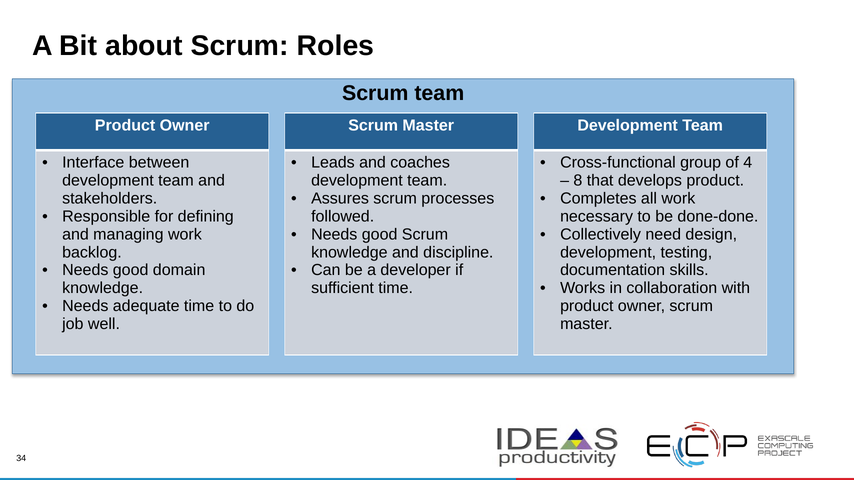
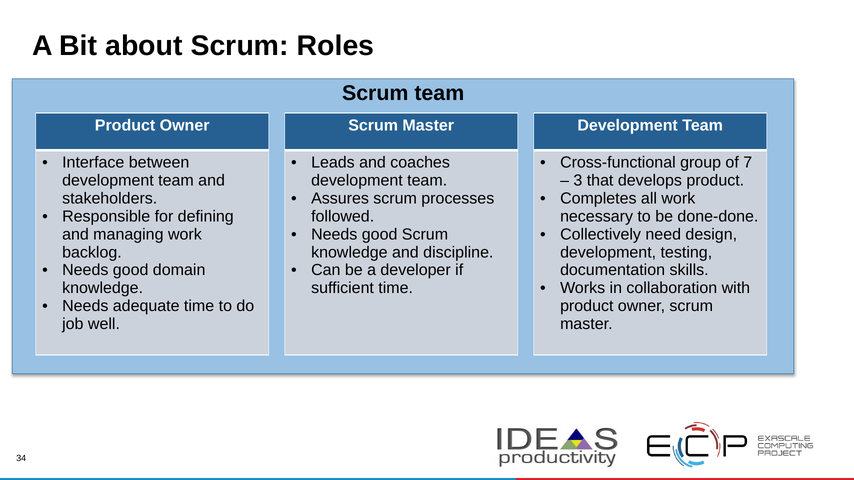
4: 4 -> 7
8: 8 -> 3
